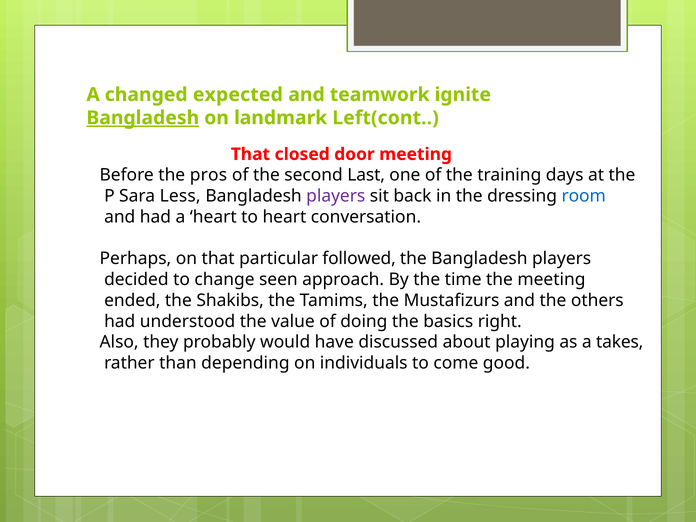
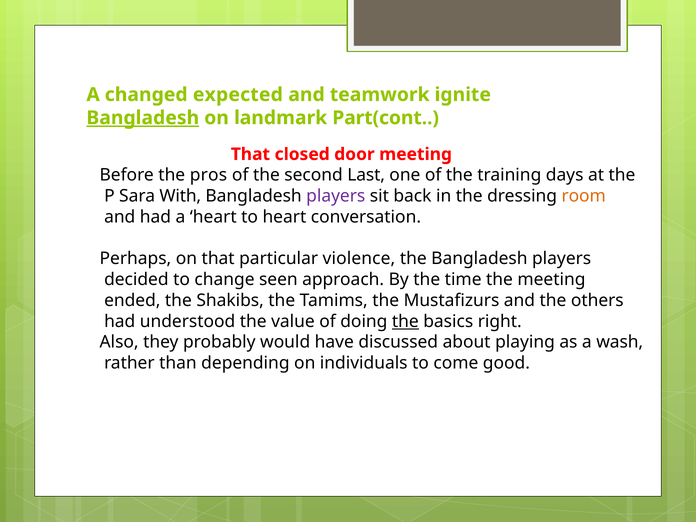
Left(cont: Left(cont -> Part(cont
Less: Less -> With
room colour: blue -> orange
followed: followed -> violence
the at (405, 321) underline: none -> present
takes: takes -> wash
